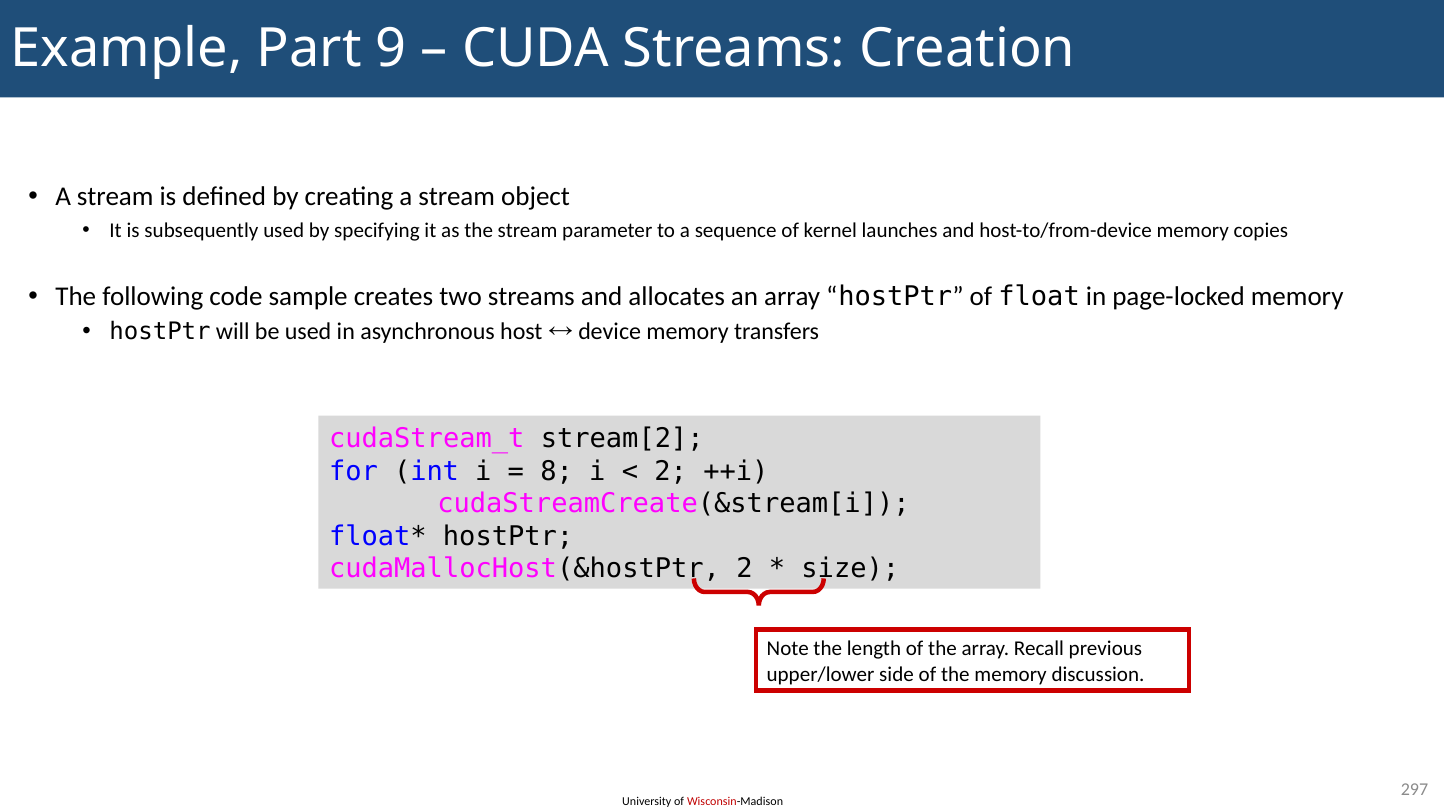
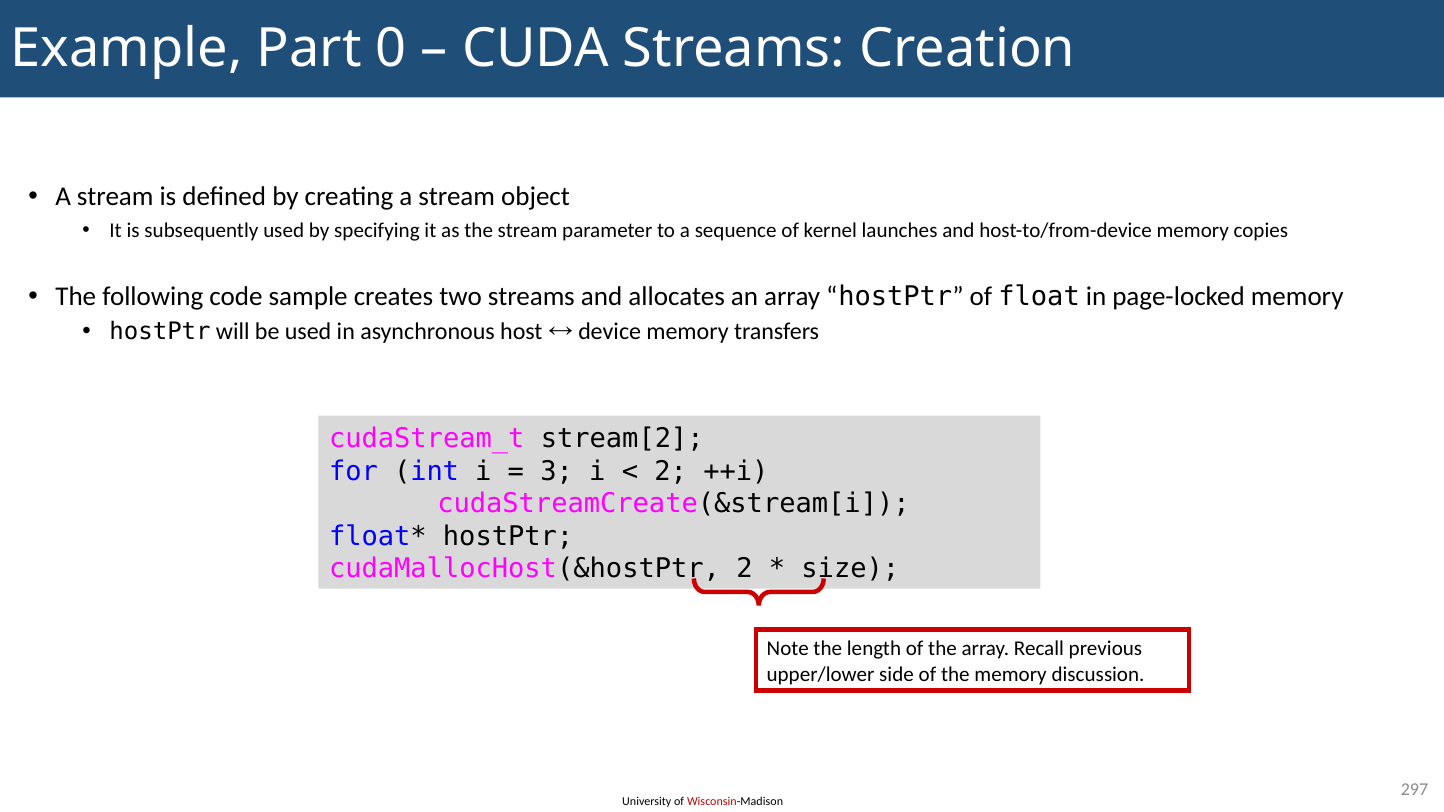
9: 9 -> 0
8: 8 -> 3
